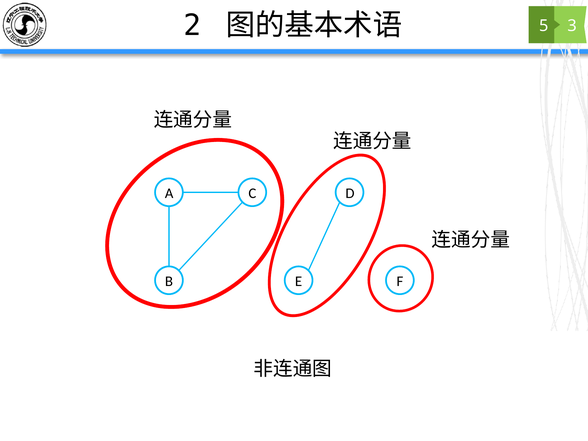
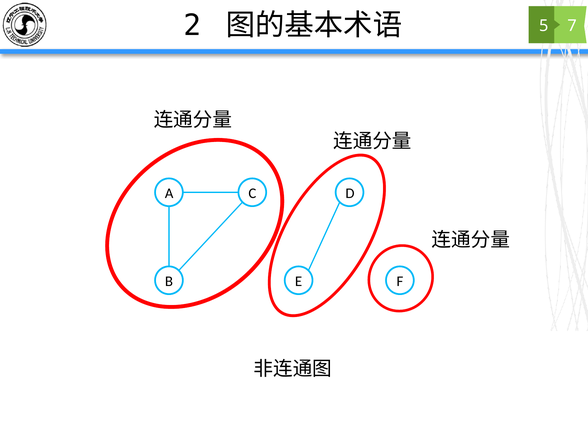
3: 3 -> 7
